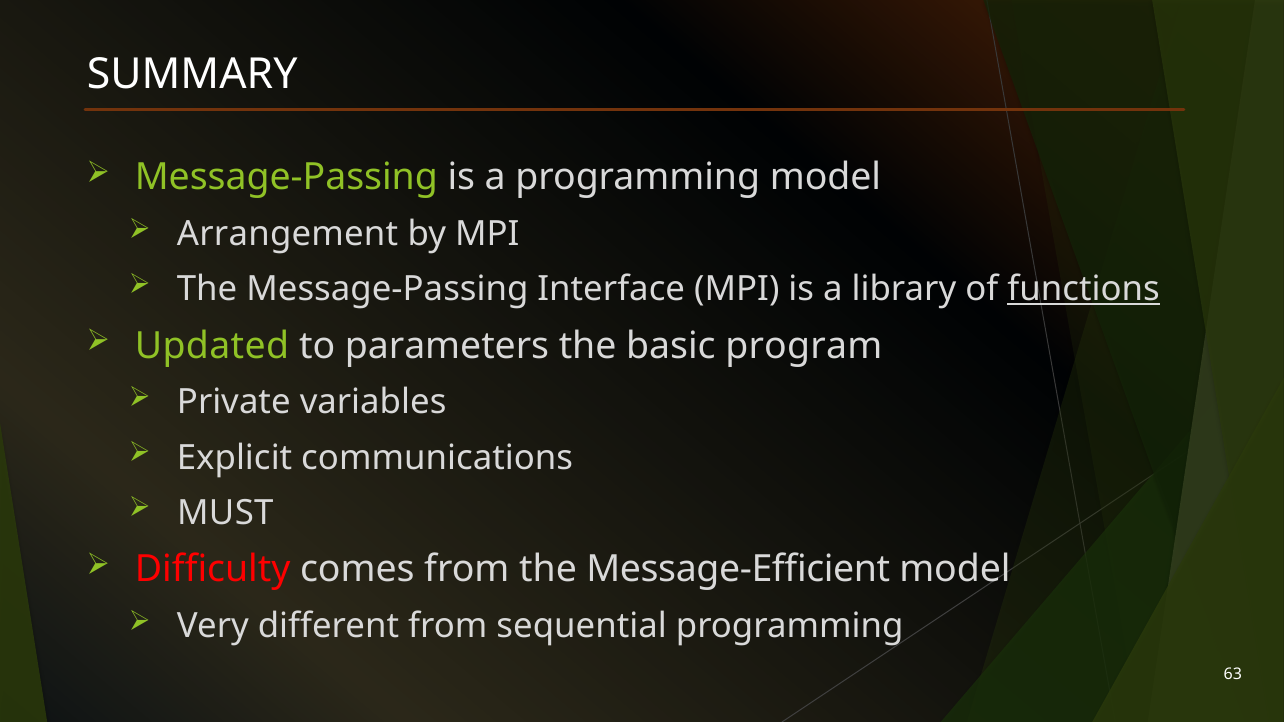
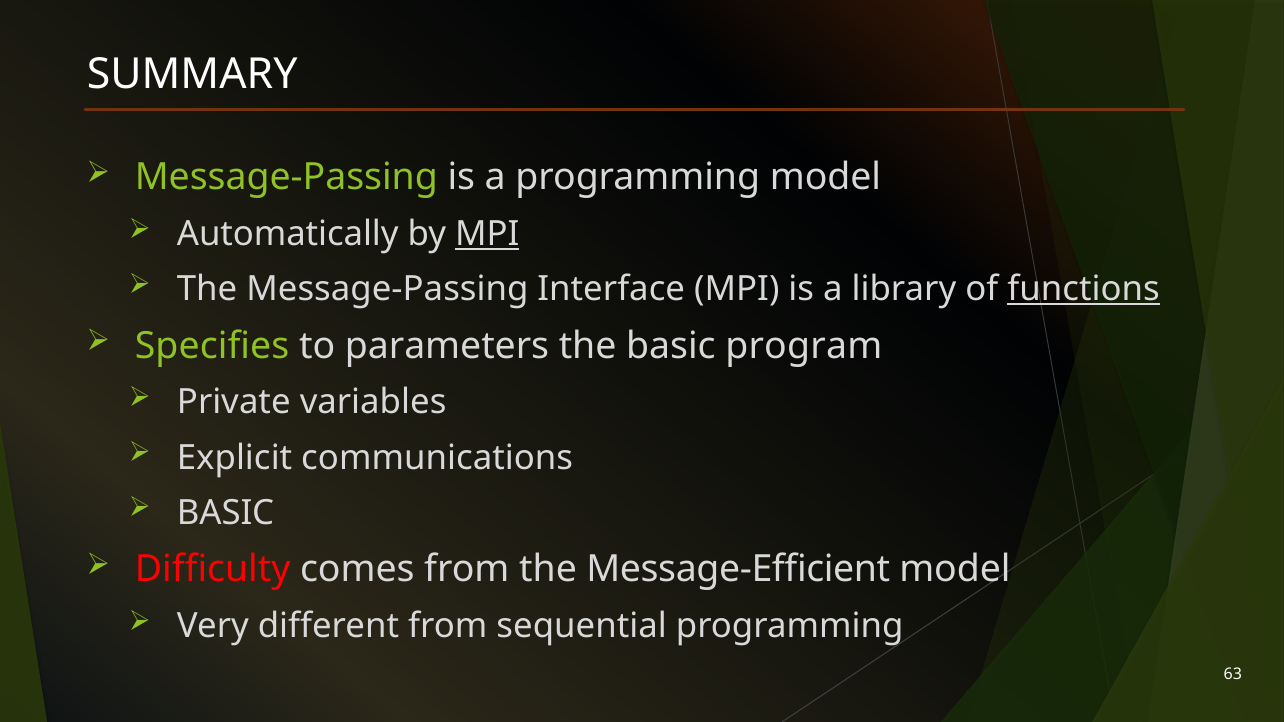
Arrangement: Arrangement -> Automatically
MPI at (487, 234) underline: none -> present
Updated: Updated -> Specifies
MUST at (225, 513): MUST -> BASIC
